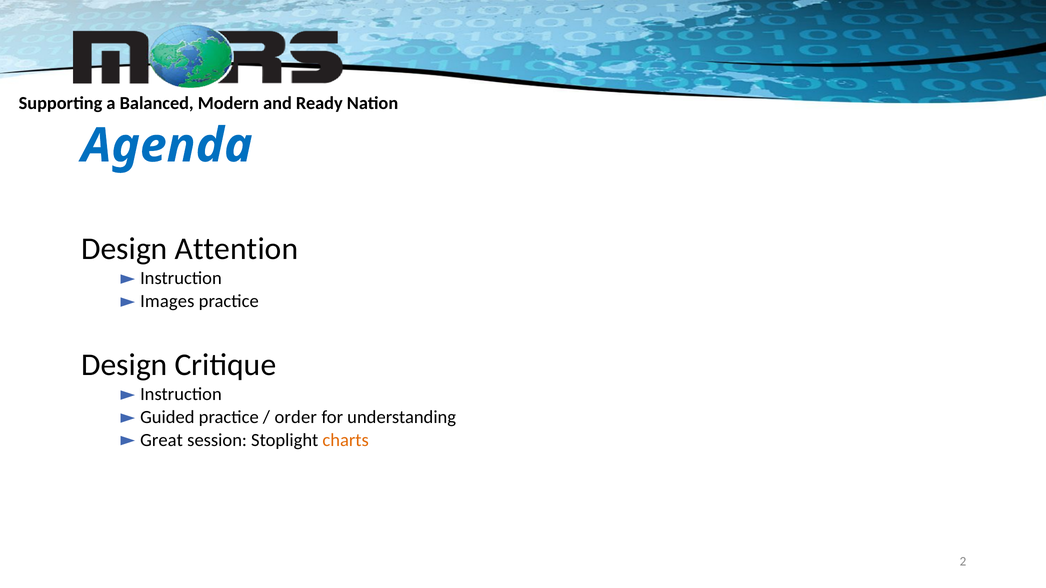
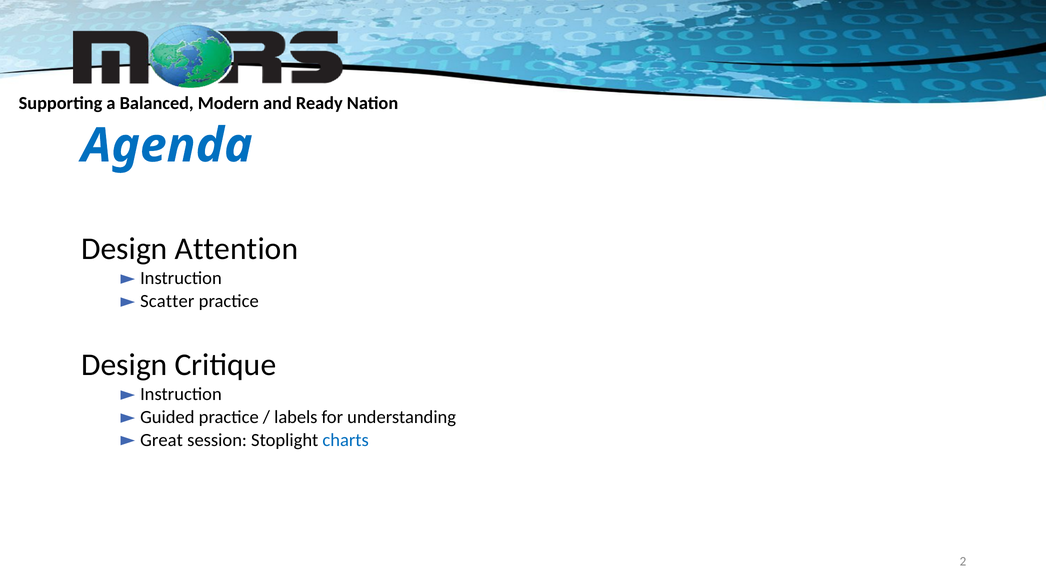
Images: Images -> Scatter
order: order -> labels
charts colour: orange -> blue
